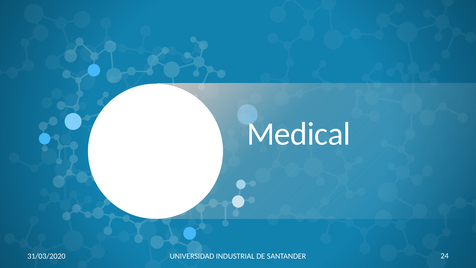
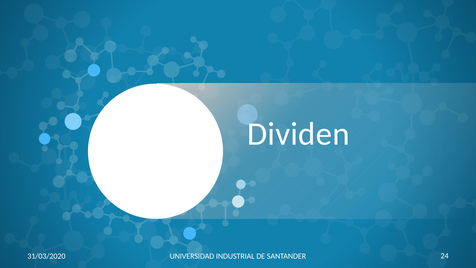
Medical: Medical -> Dividen
